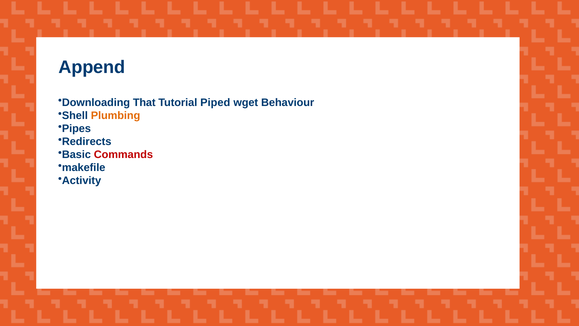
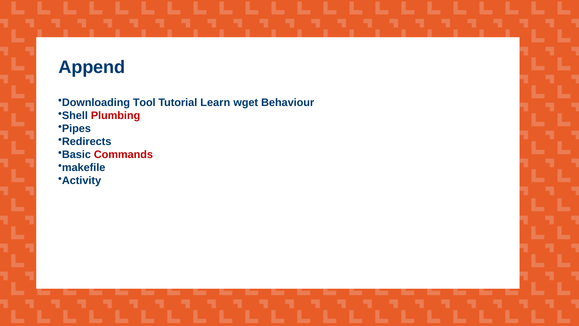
That: That -> Tool
Piped: Piped -> Learn
Plumbing colour: orange -> red
